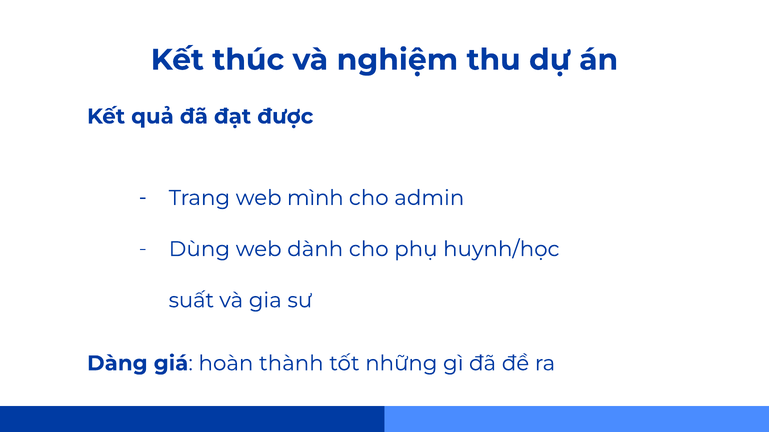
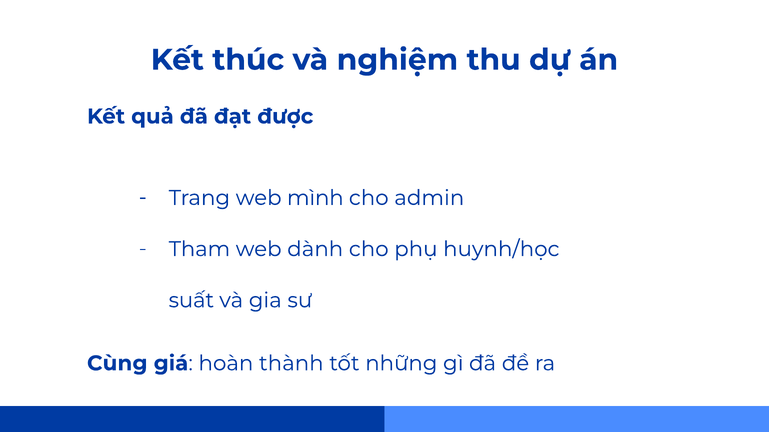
Dùng: Dùng -> Tham
Dàng: Dàng -> Cùng
